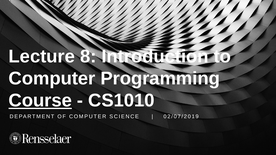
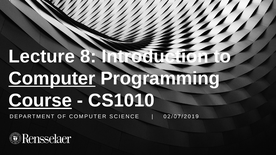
Computer at (52, 79) underline: none -> present
